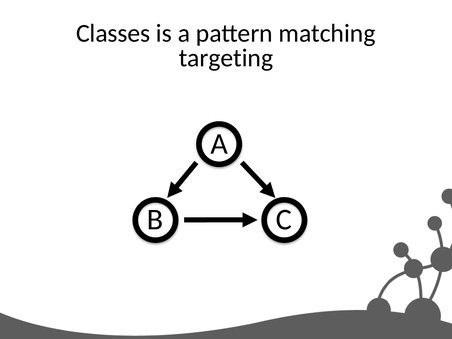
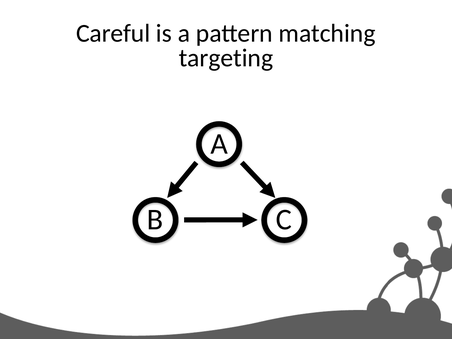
Classes: Classes -> Careful
